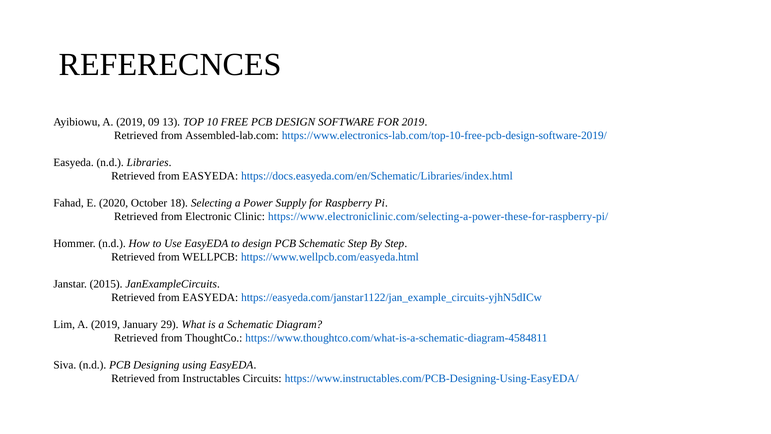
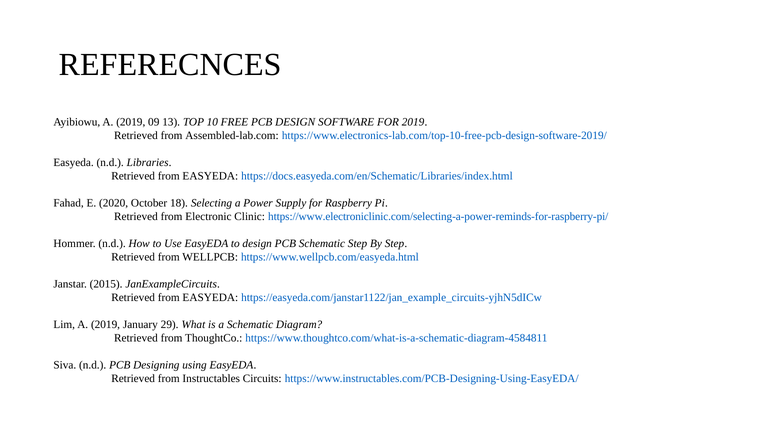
https://www.electroniclinic.com/selecting-a-power-these-for-raspberry-pi/: https://www.electroniclinic.com/selecting-a-power-these-for-raspberry-pi/ -> https://www.electroniclinic.com/selecting-a-power-reminds-for-raspberry-pi/
